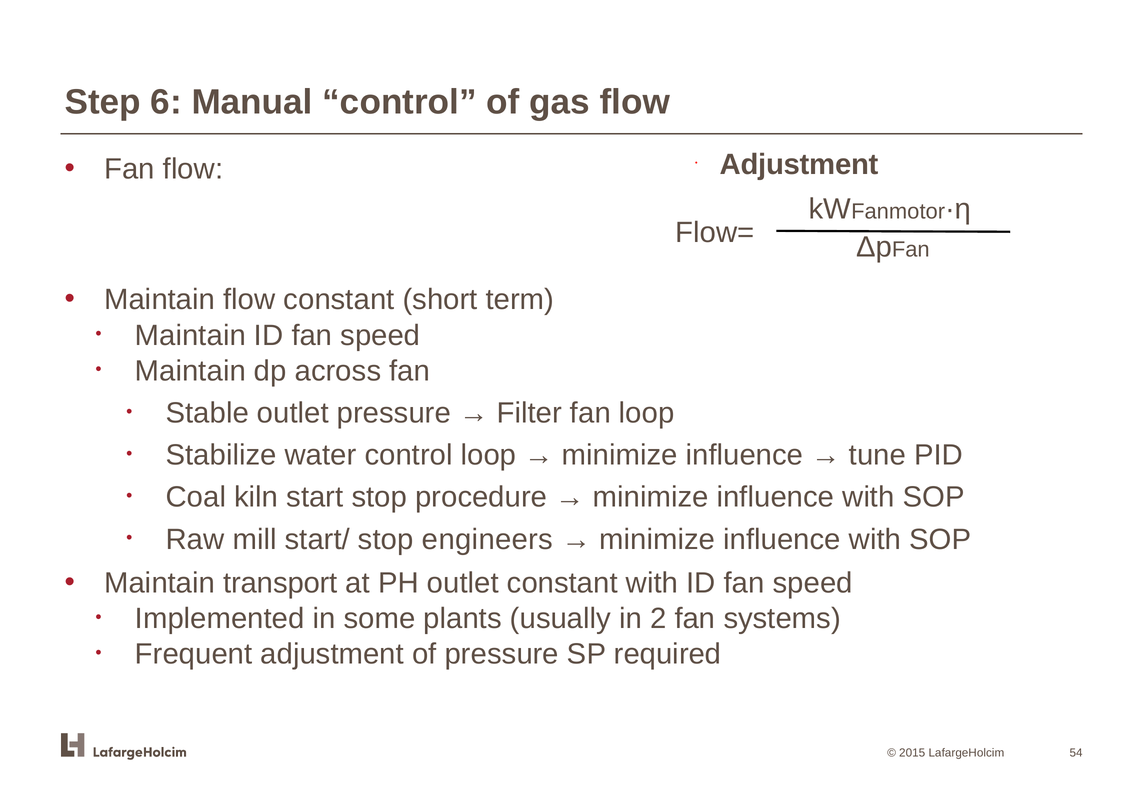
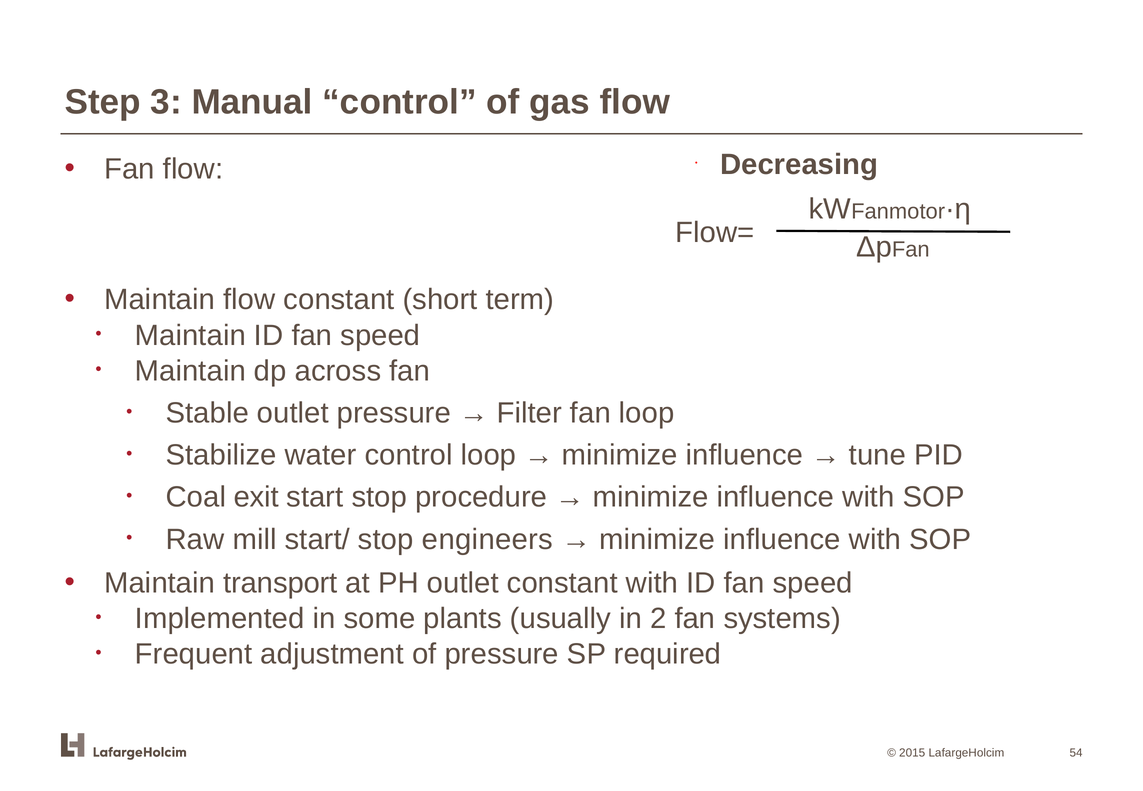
6: 6 -> 3
Adjustment at (799, 165): Adjustment -> Decreasing
kiln: kiln -> exit
